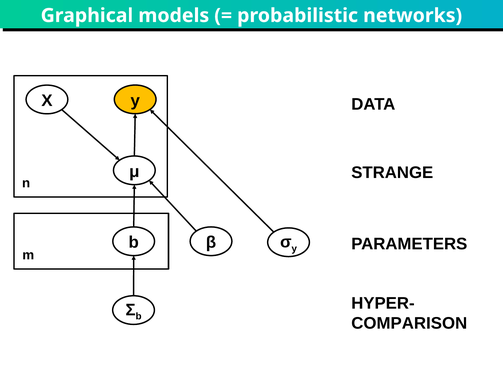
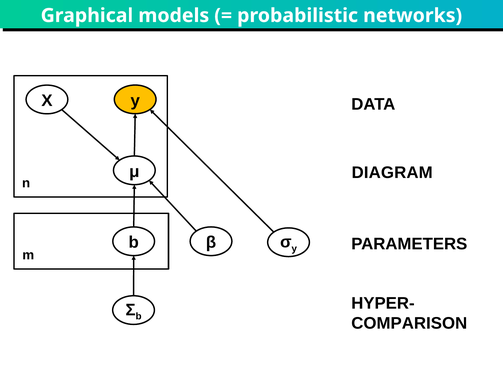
STRANGE: STRANGE -> DIAGRAM
